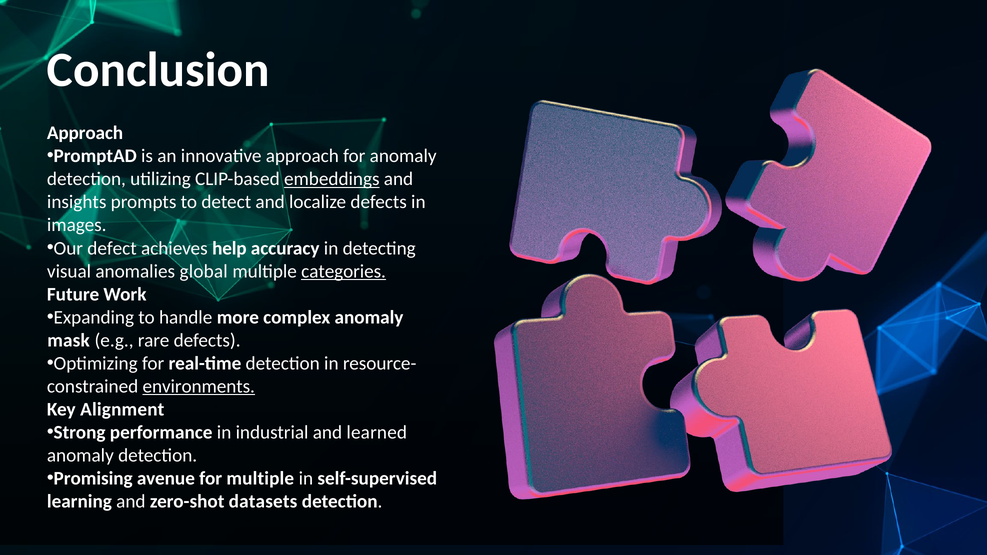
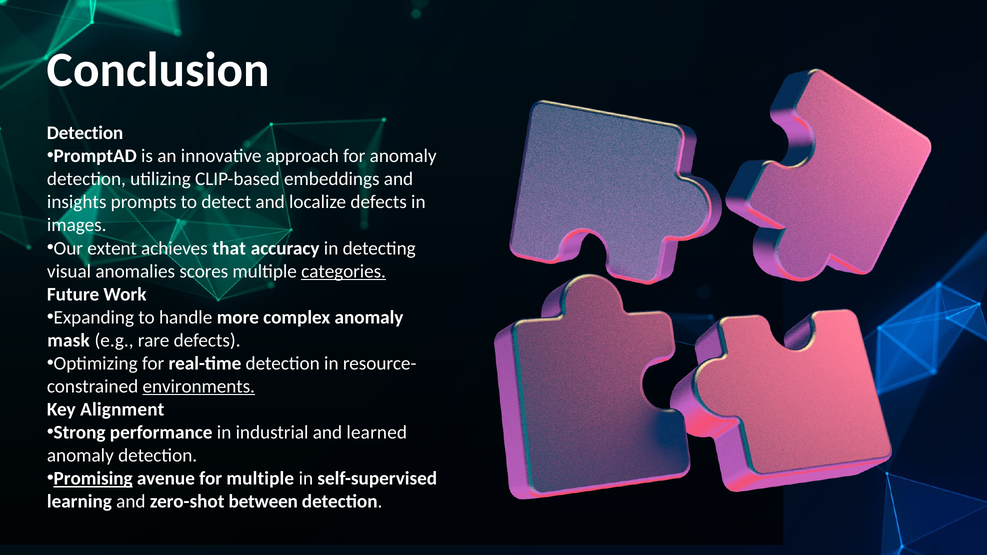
Approach at (85, 133): Approach -> Detection
embeddings underline: present -> none
defect: defect -> extent
help: help -> that
global: global -> scores
Promising underline: none -> present
datasets: datasets -> between
